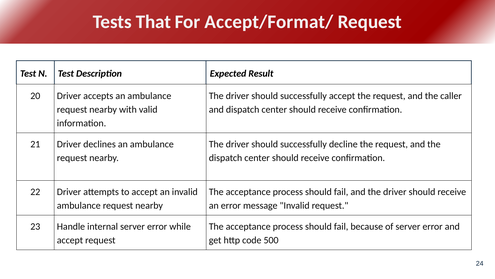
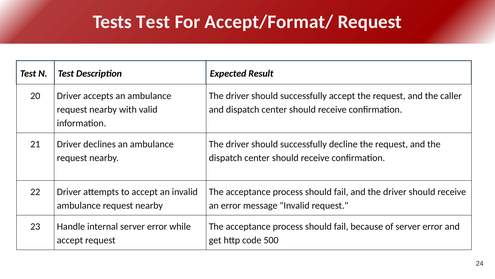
Tests That: That -> Test
